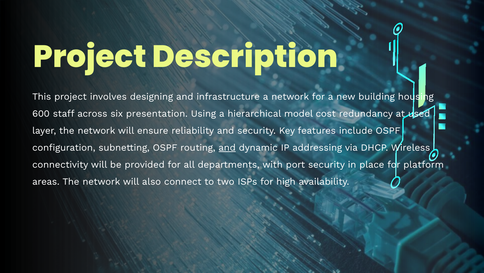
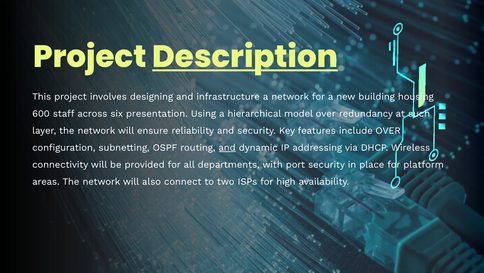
Description underline: none -> present
model cost: cost -> over
used: used -> such
include OSPF: OSPF -> OVER
